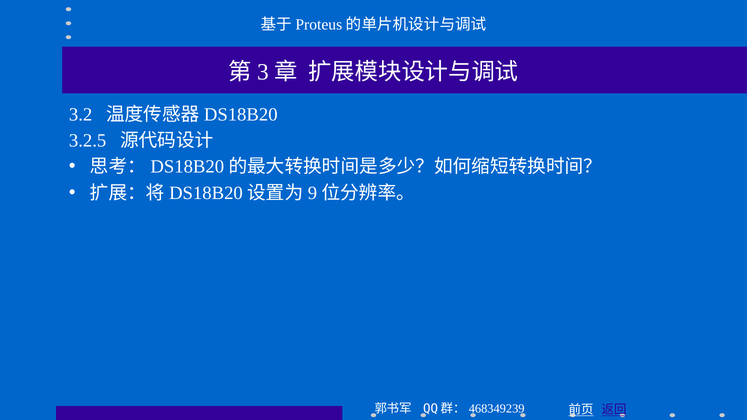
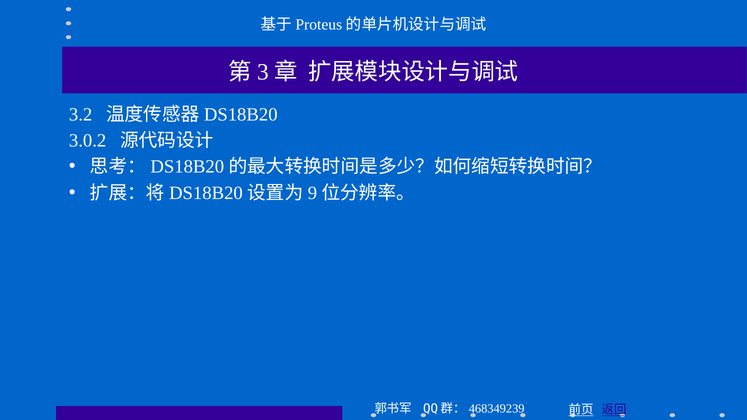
3.2.5: 3.2.5 -> 3.0.2
